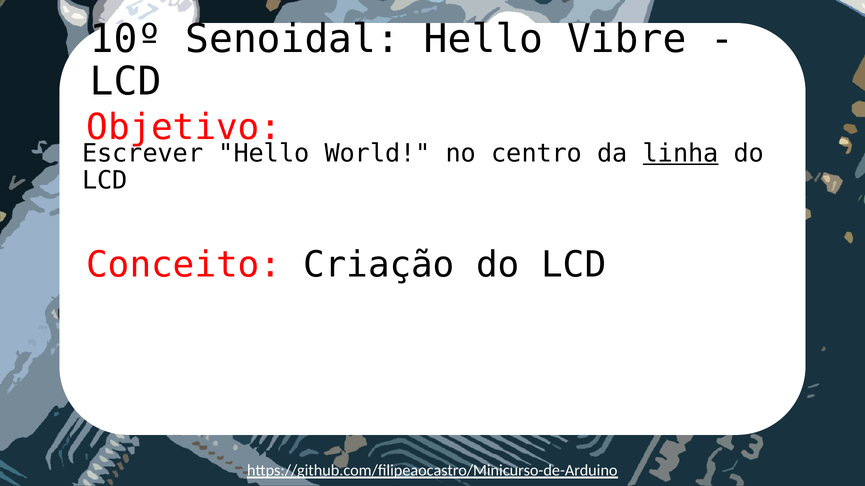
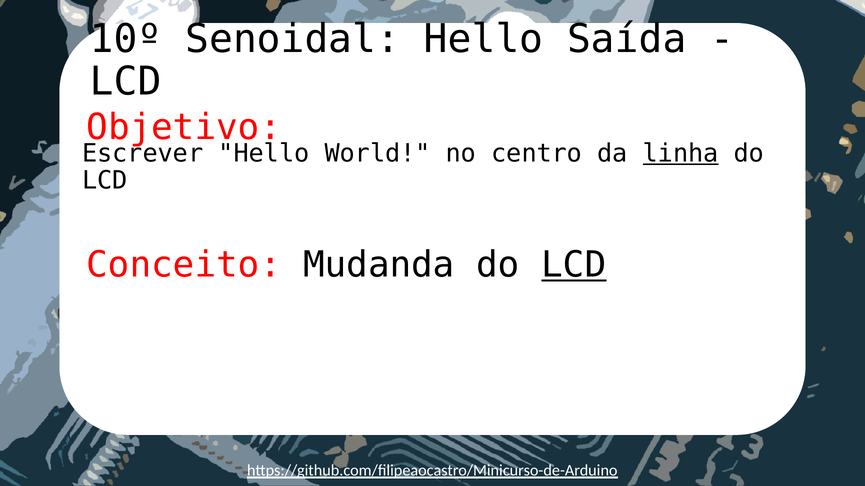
Vibre: Vibre -> Saída
Criação: Criação -> Mudanda
LCD at (574, 265) underline: none -> present
